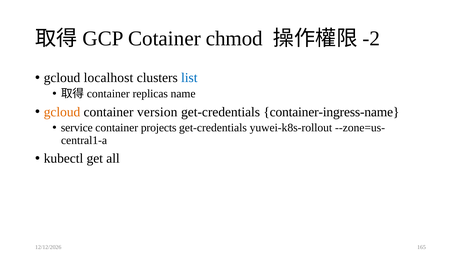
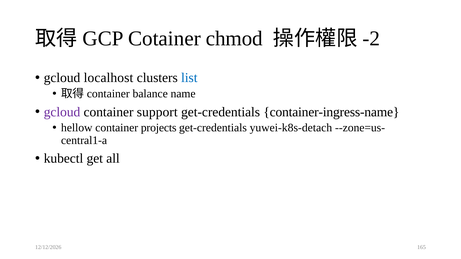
replicas: replicas -> balance
gcloud at (62, 112) colour: orange -> purple
version: version -> support
service: service -> hellow
yuwei-k8s-rollout: yuwei-k8s-rollout -> yuwei-k8s-detach
